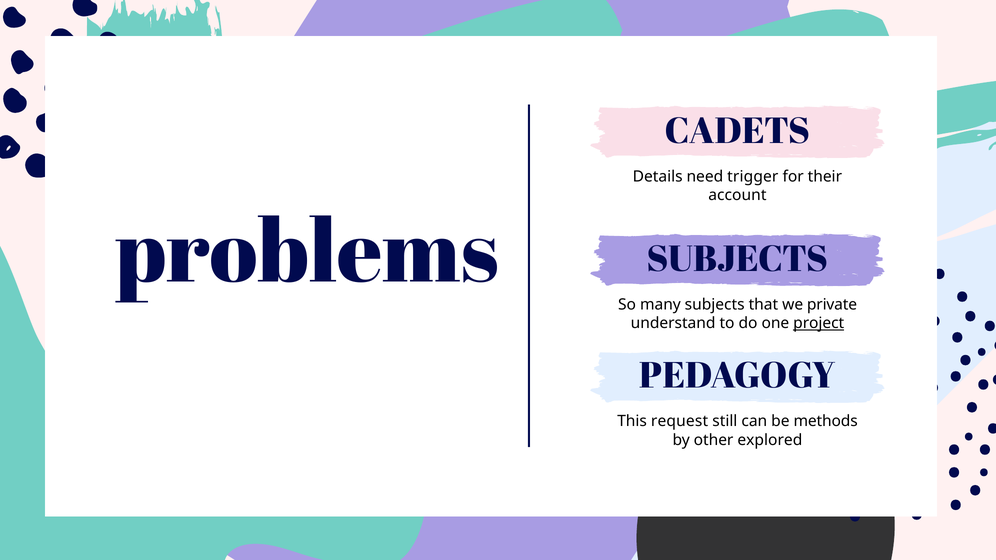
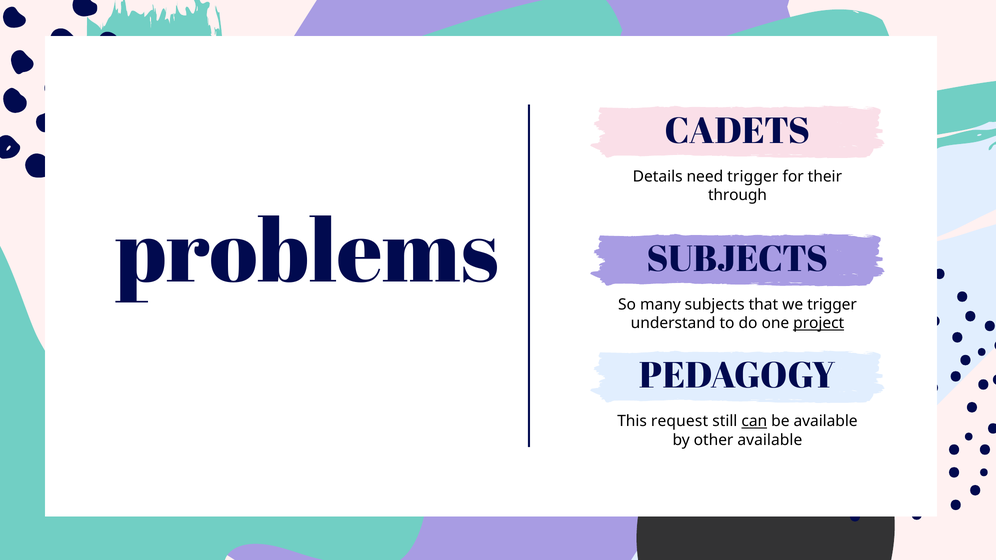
account: account -> through
we private: private -> trigger
can underline: none -> present
be methods: methods -> available
other explored: explored -> available
